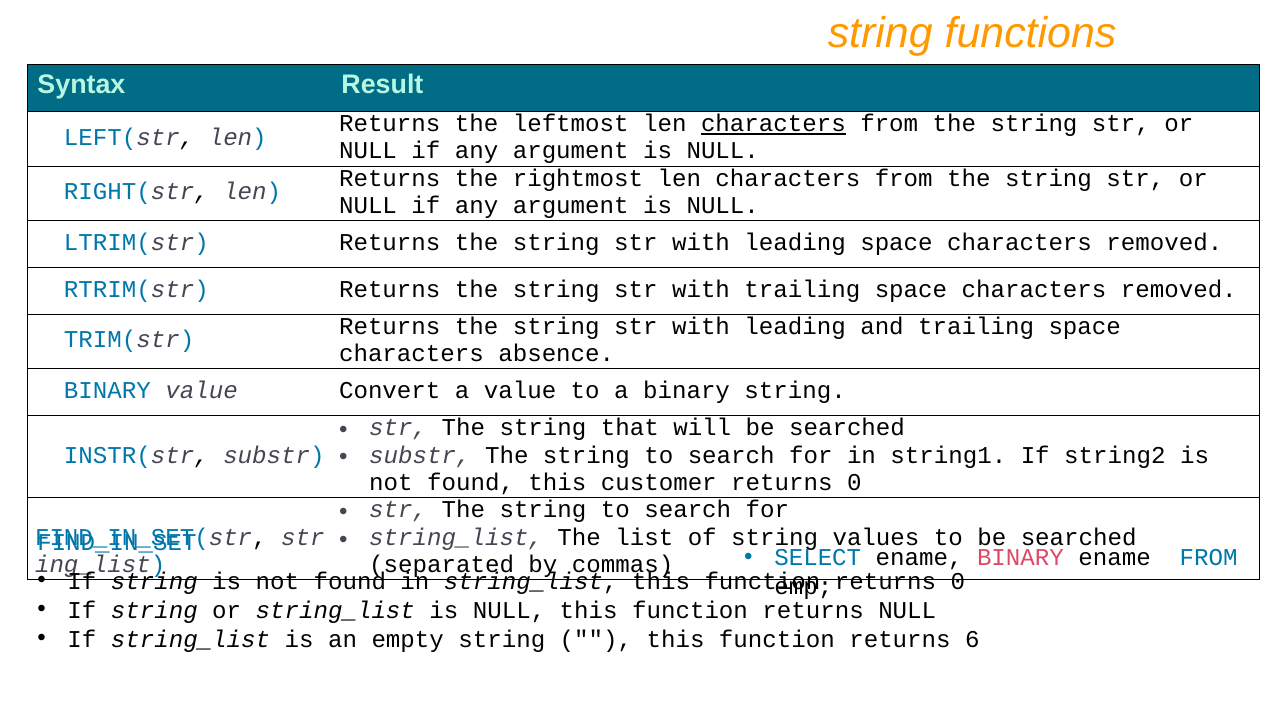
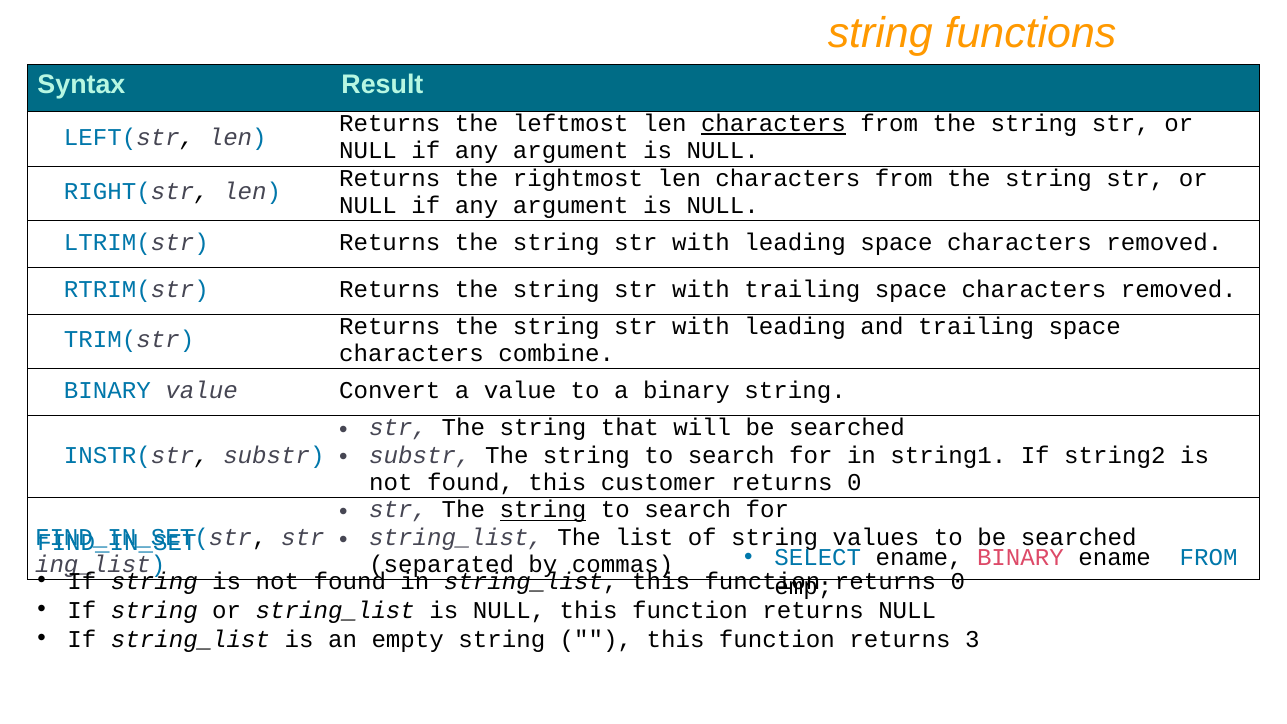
absence: absence -> combine
string at (543, 510) underline: none -> present
6: 6 -> 3
